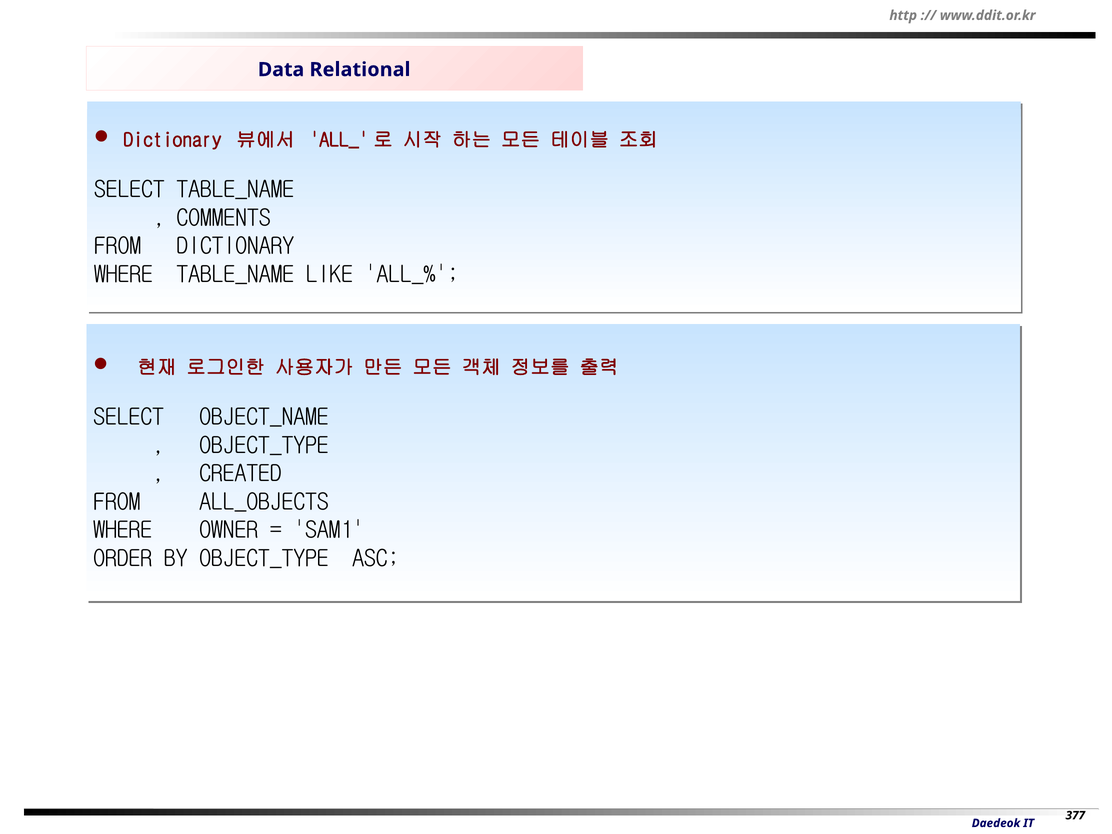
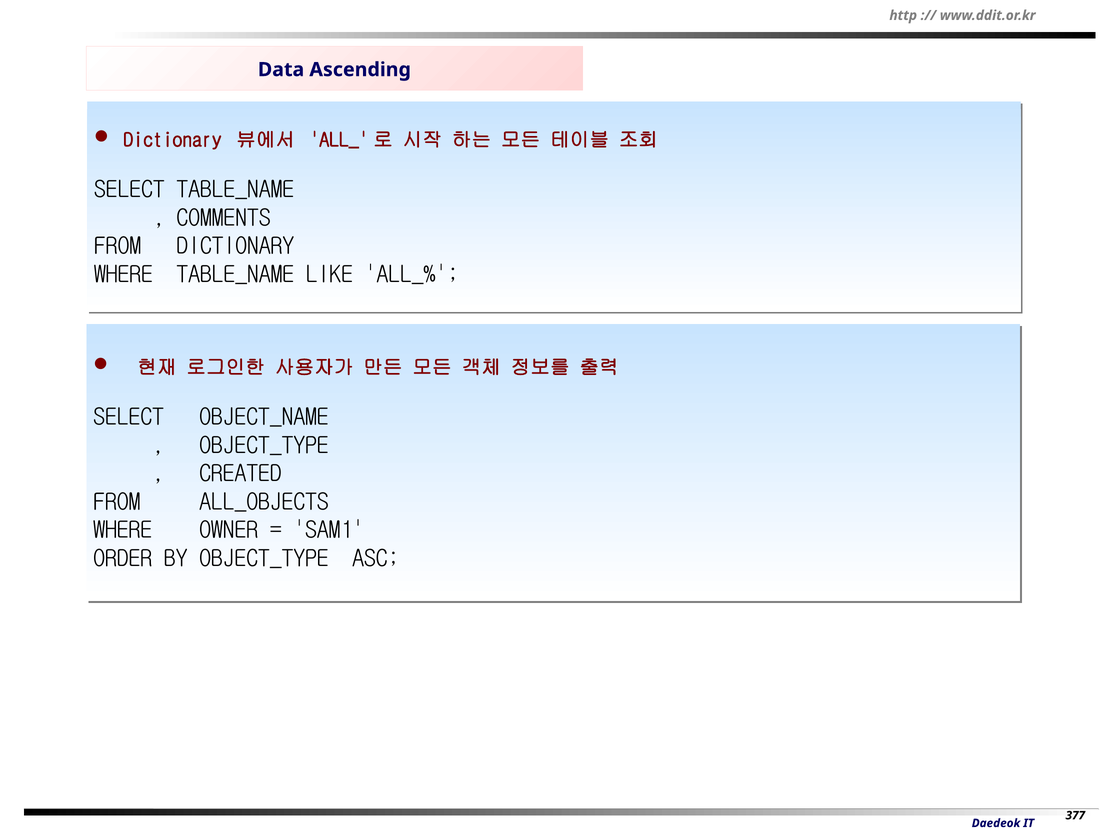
Relational: Relational -> Ascending
